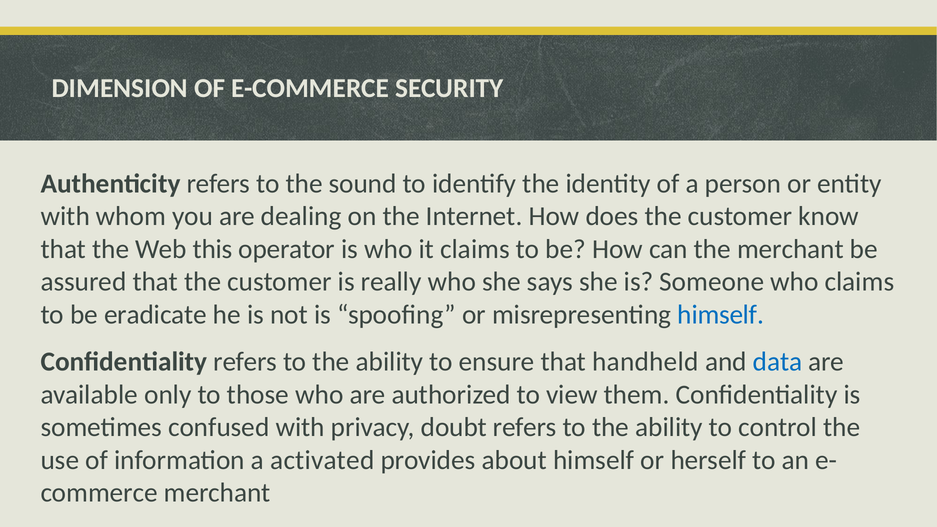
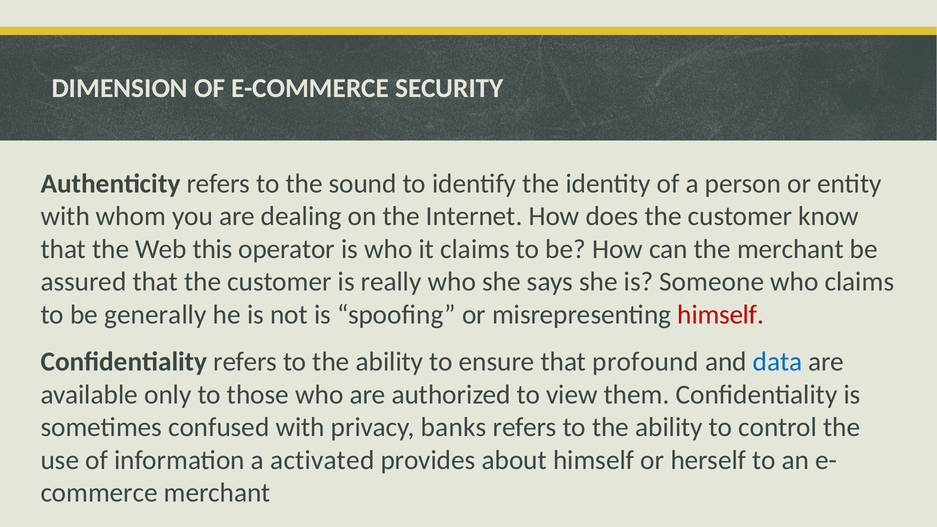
eradicate: eradicate -> generally
himself at (721, 315) colour: blue -> red
handheld: handheld -> profound
doubt: doubt -> banks
